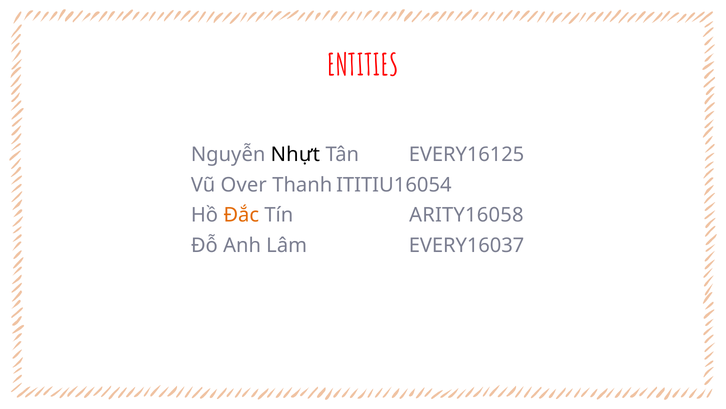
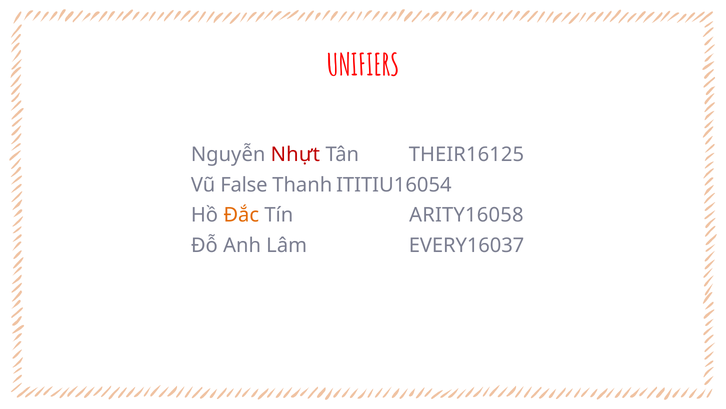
ENTITIES: ENTITIES -> UNIFIERS
Nhựt colour: black -> red
EVERY16125: EVERY16125 -> THEIR16125
Over: Over -> False
